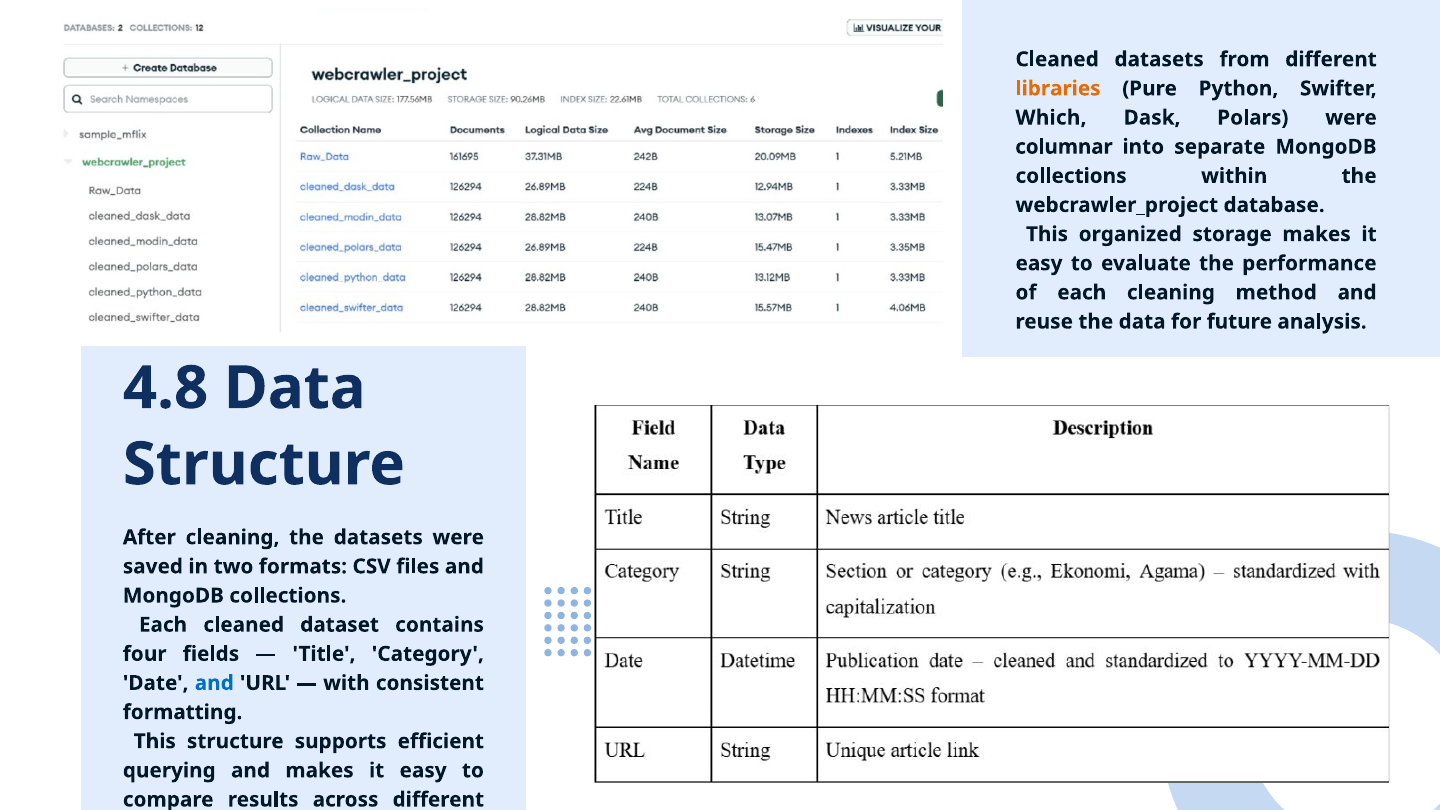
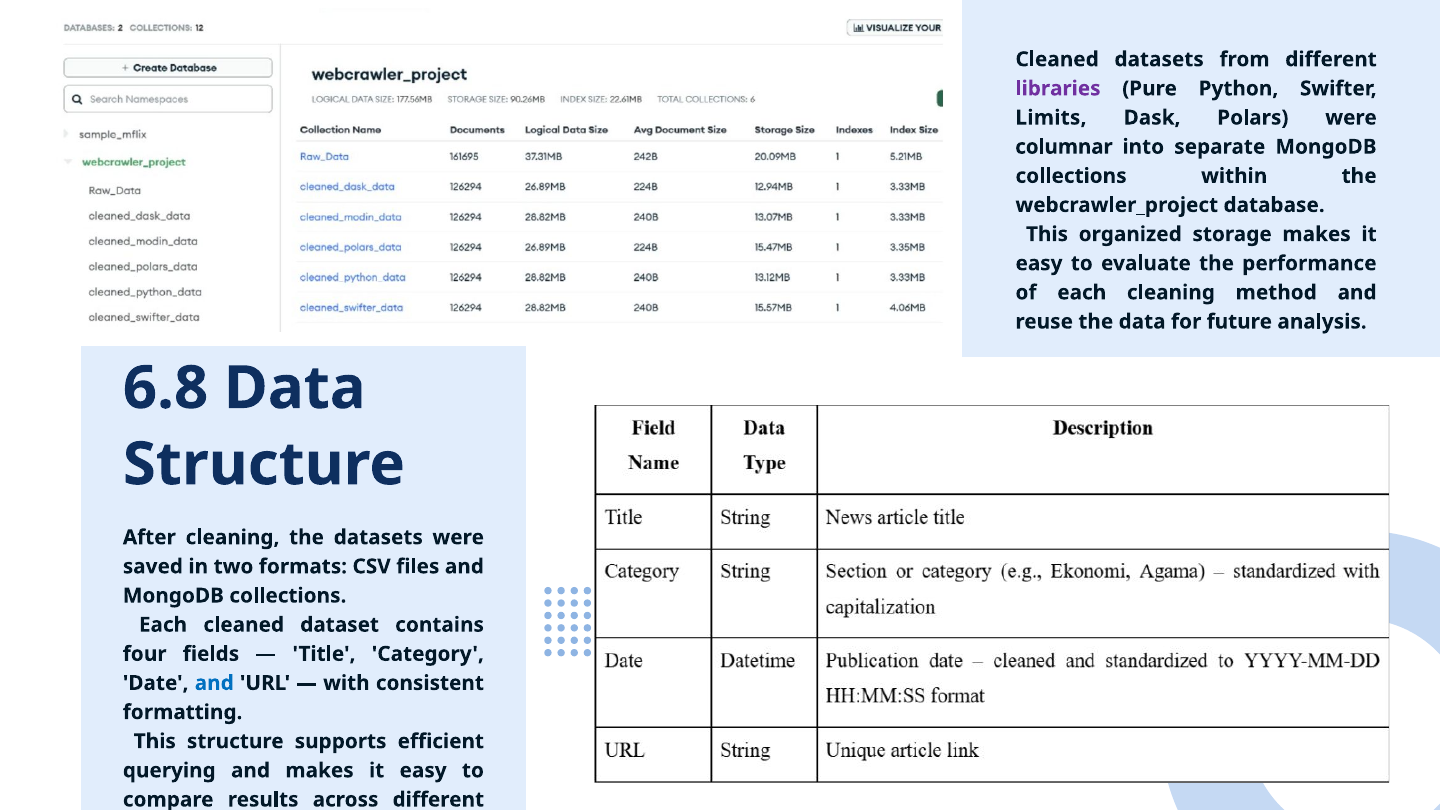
libraries at (1058, 89) colour: orange -> purple
Which: Which -> Limits
4.8: 4.8 -> 6.8
